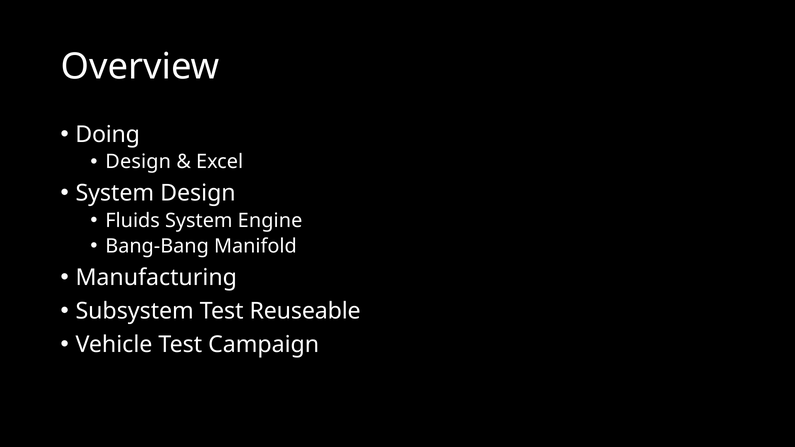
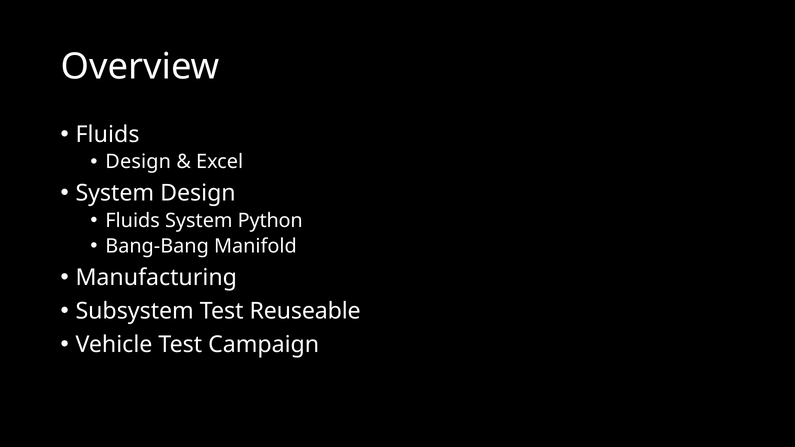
Doing at (108, 134): Doing -> Fluids
Engine: Engine -> Python
